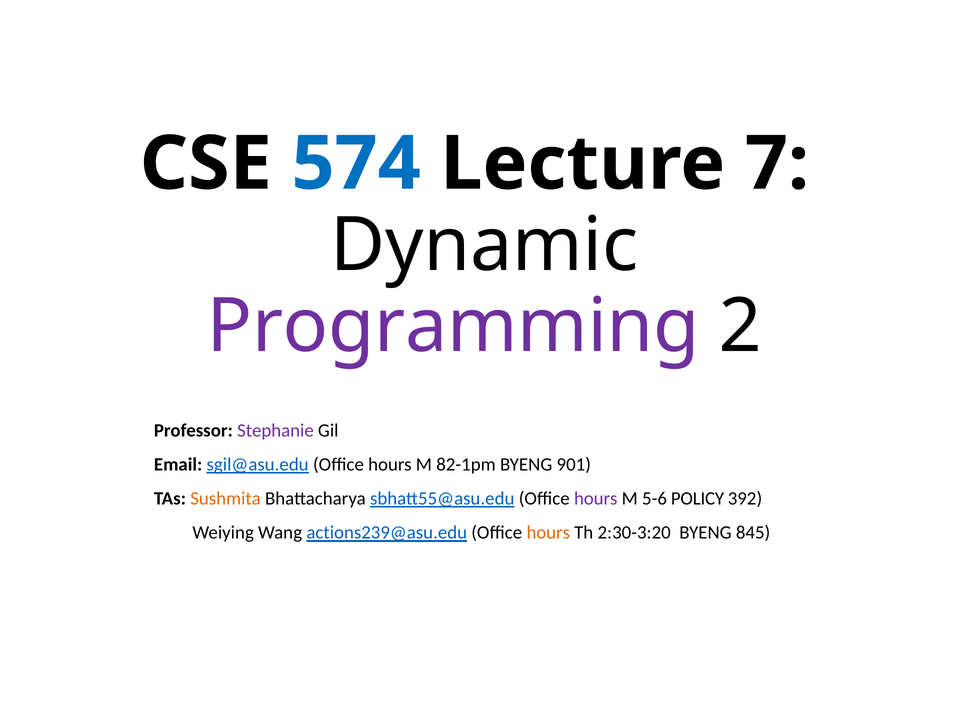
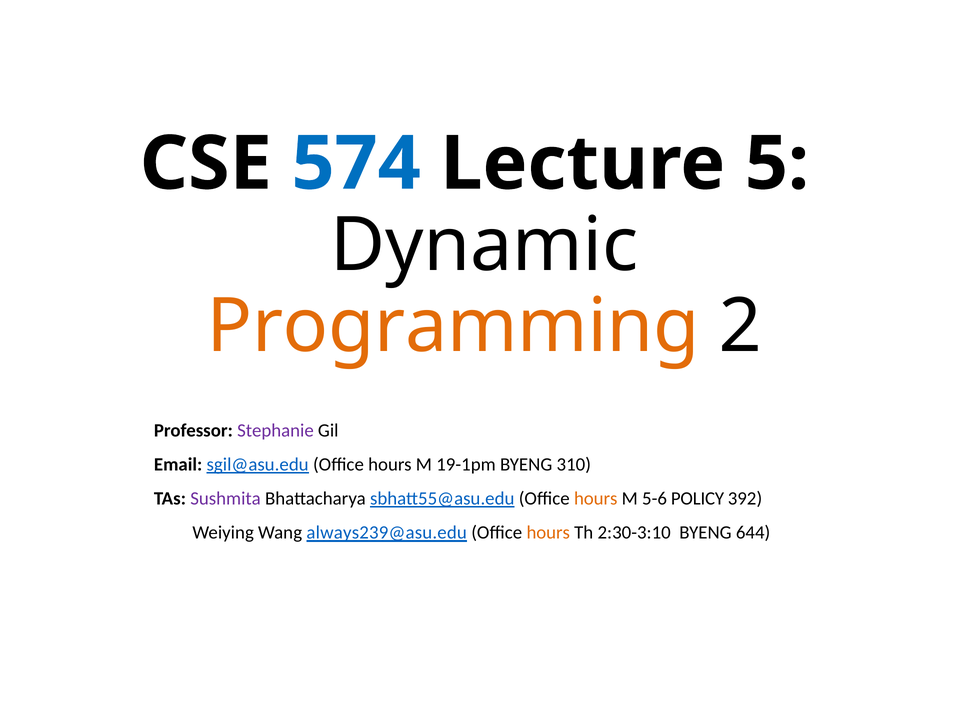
7: 7 -> 5
Programming colour: purple -> orange
82-1pm: 82-1pm -> 19-1pm
901: 901 -> 310
Sushmita colour: orange -> purple
hours at (596, 499) colour: purple -> orange
actions239@asu.edu: actions239@asu.edu -> always239@asu.edu
2:30-3:20: 2:30-3:20 -> 2:30-3:10
845: 845 -> 644
